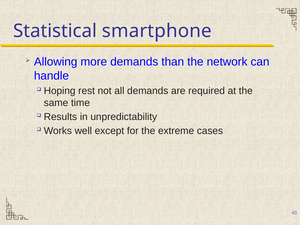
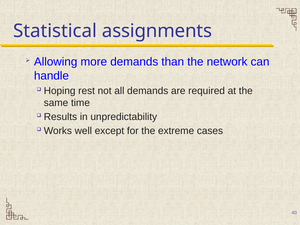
smartphone: smartphone -> assignments
